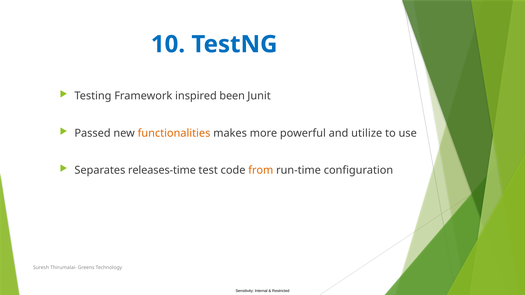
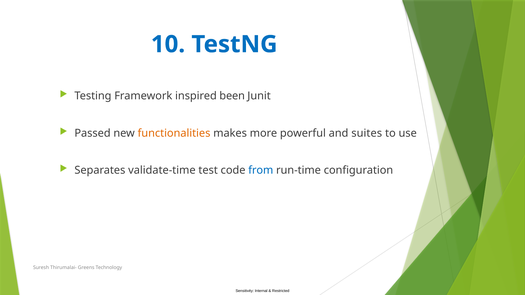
utilize: utilize -> suites
releases-time: releases-time -> validate-time
from colour: orange -> blue
